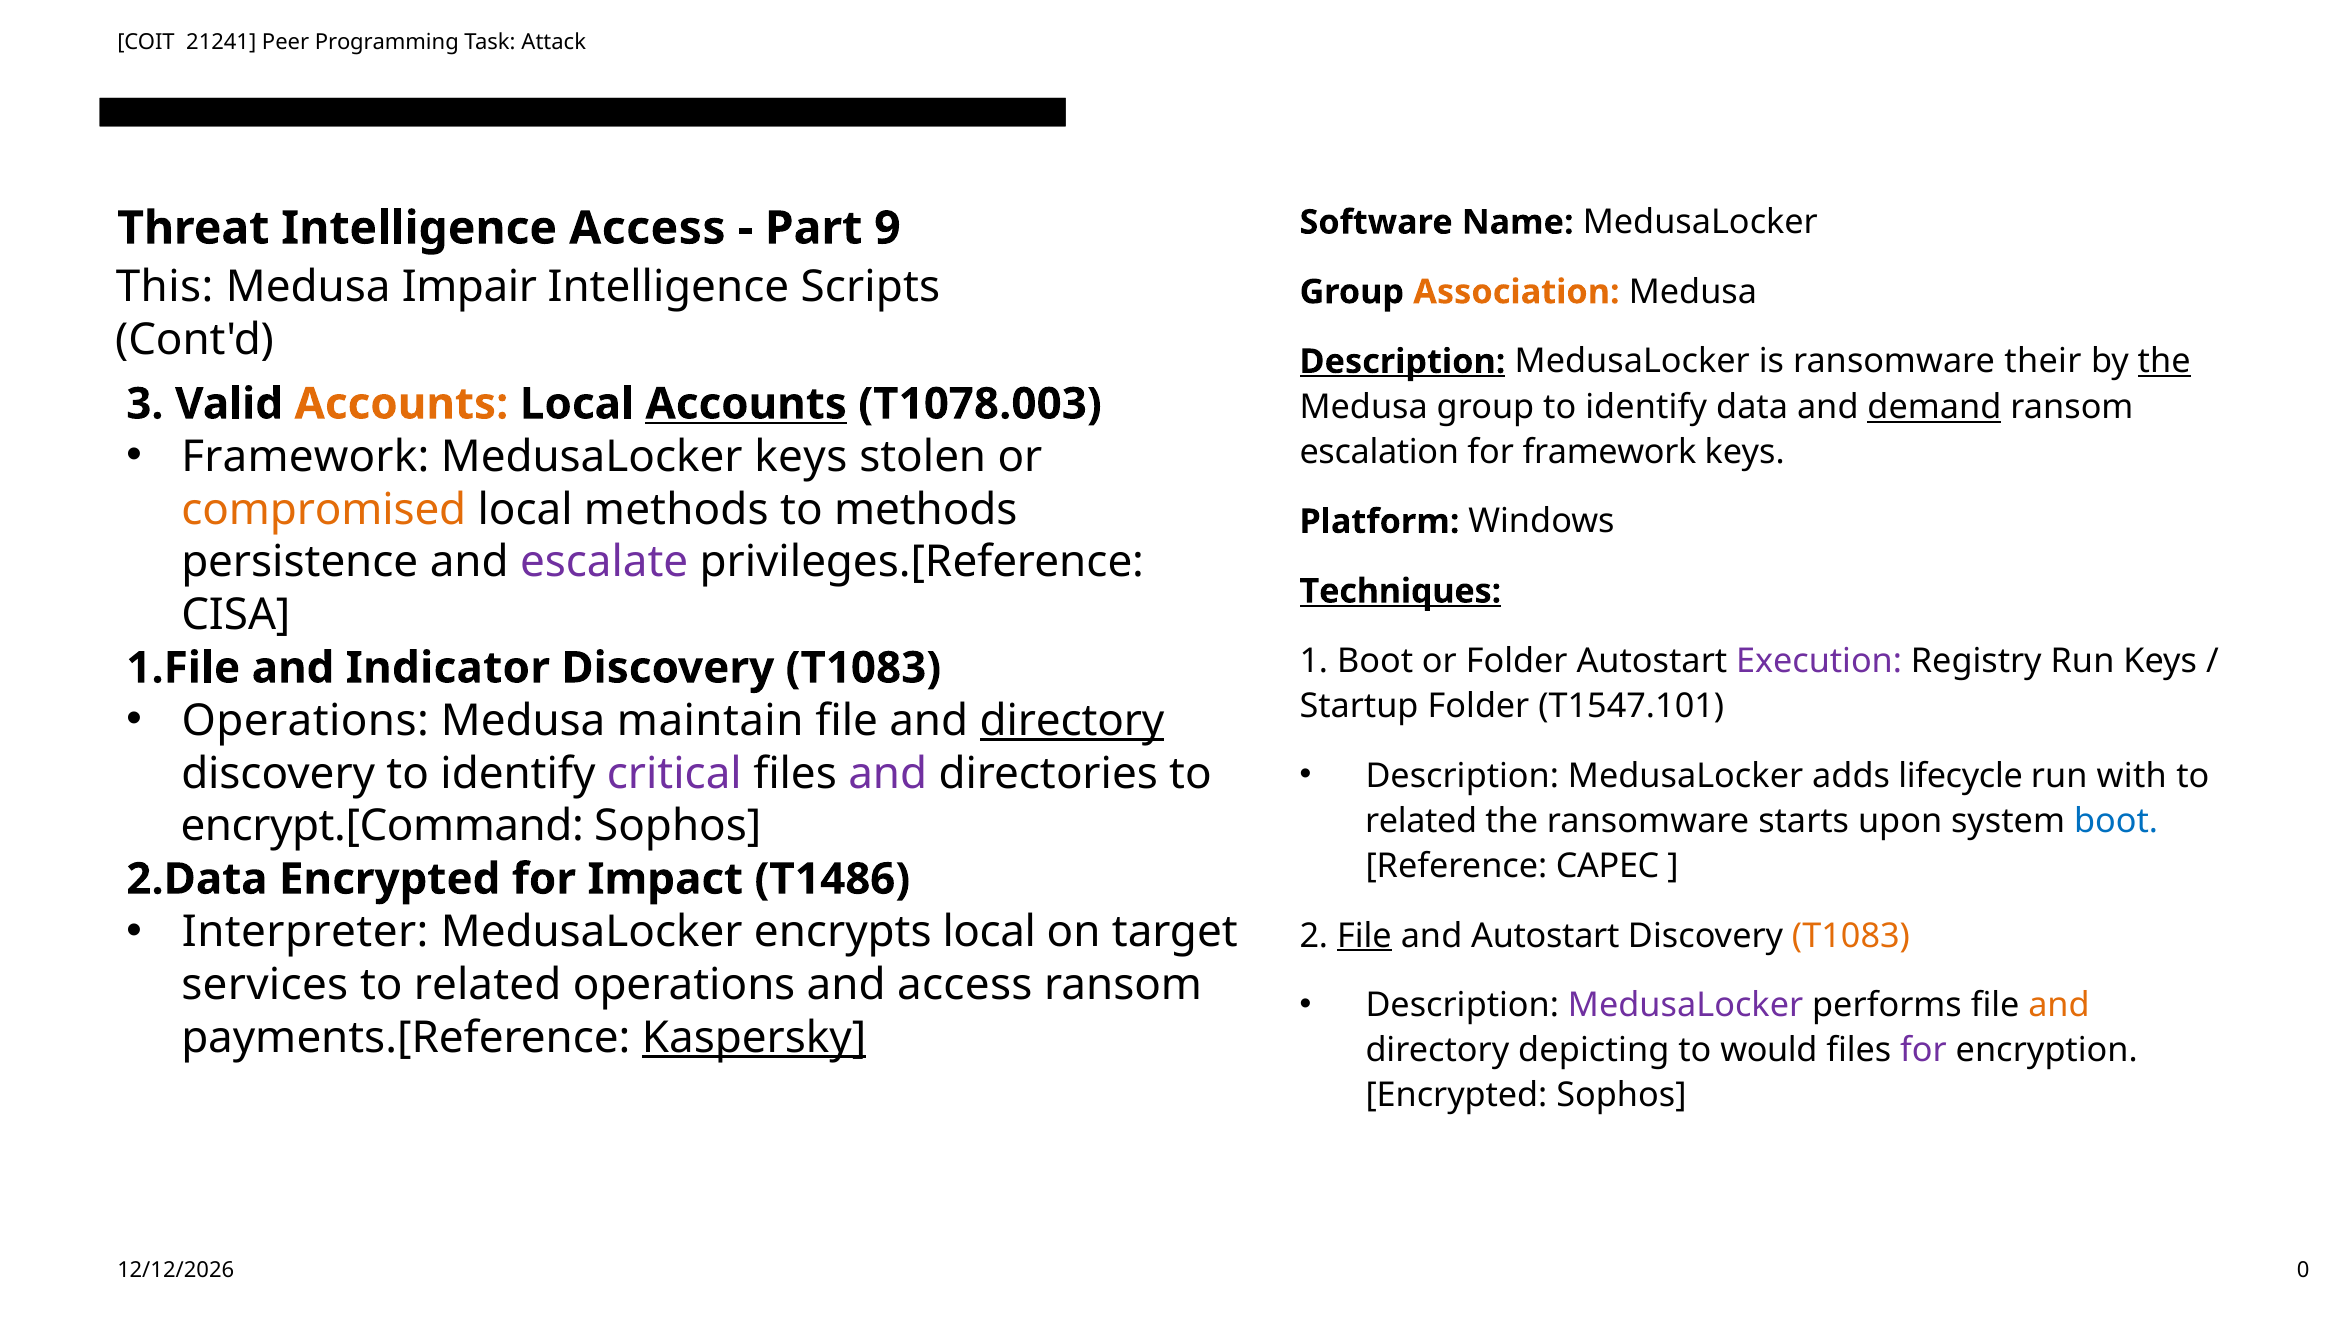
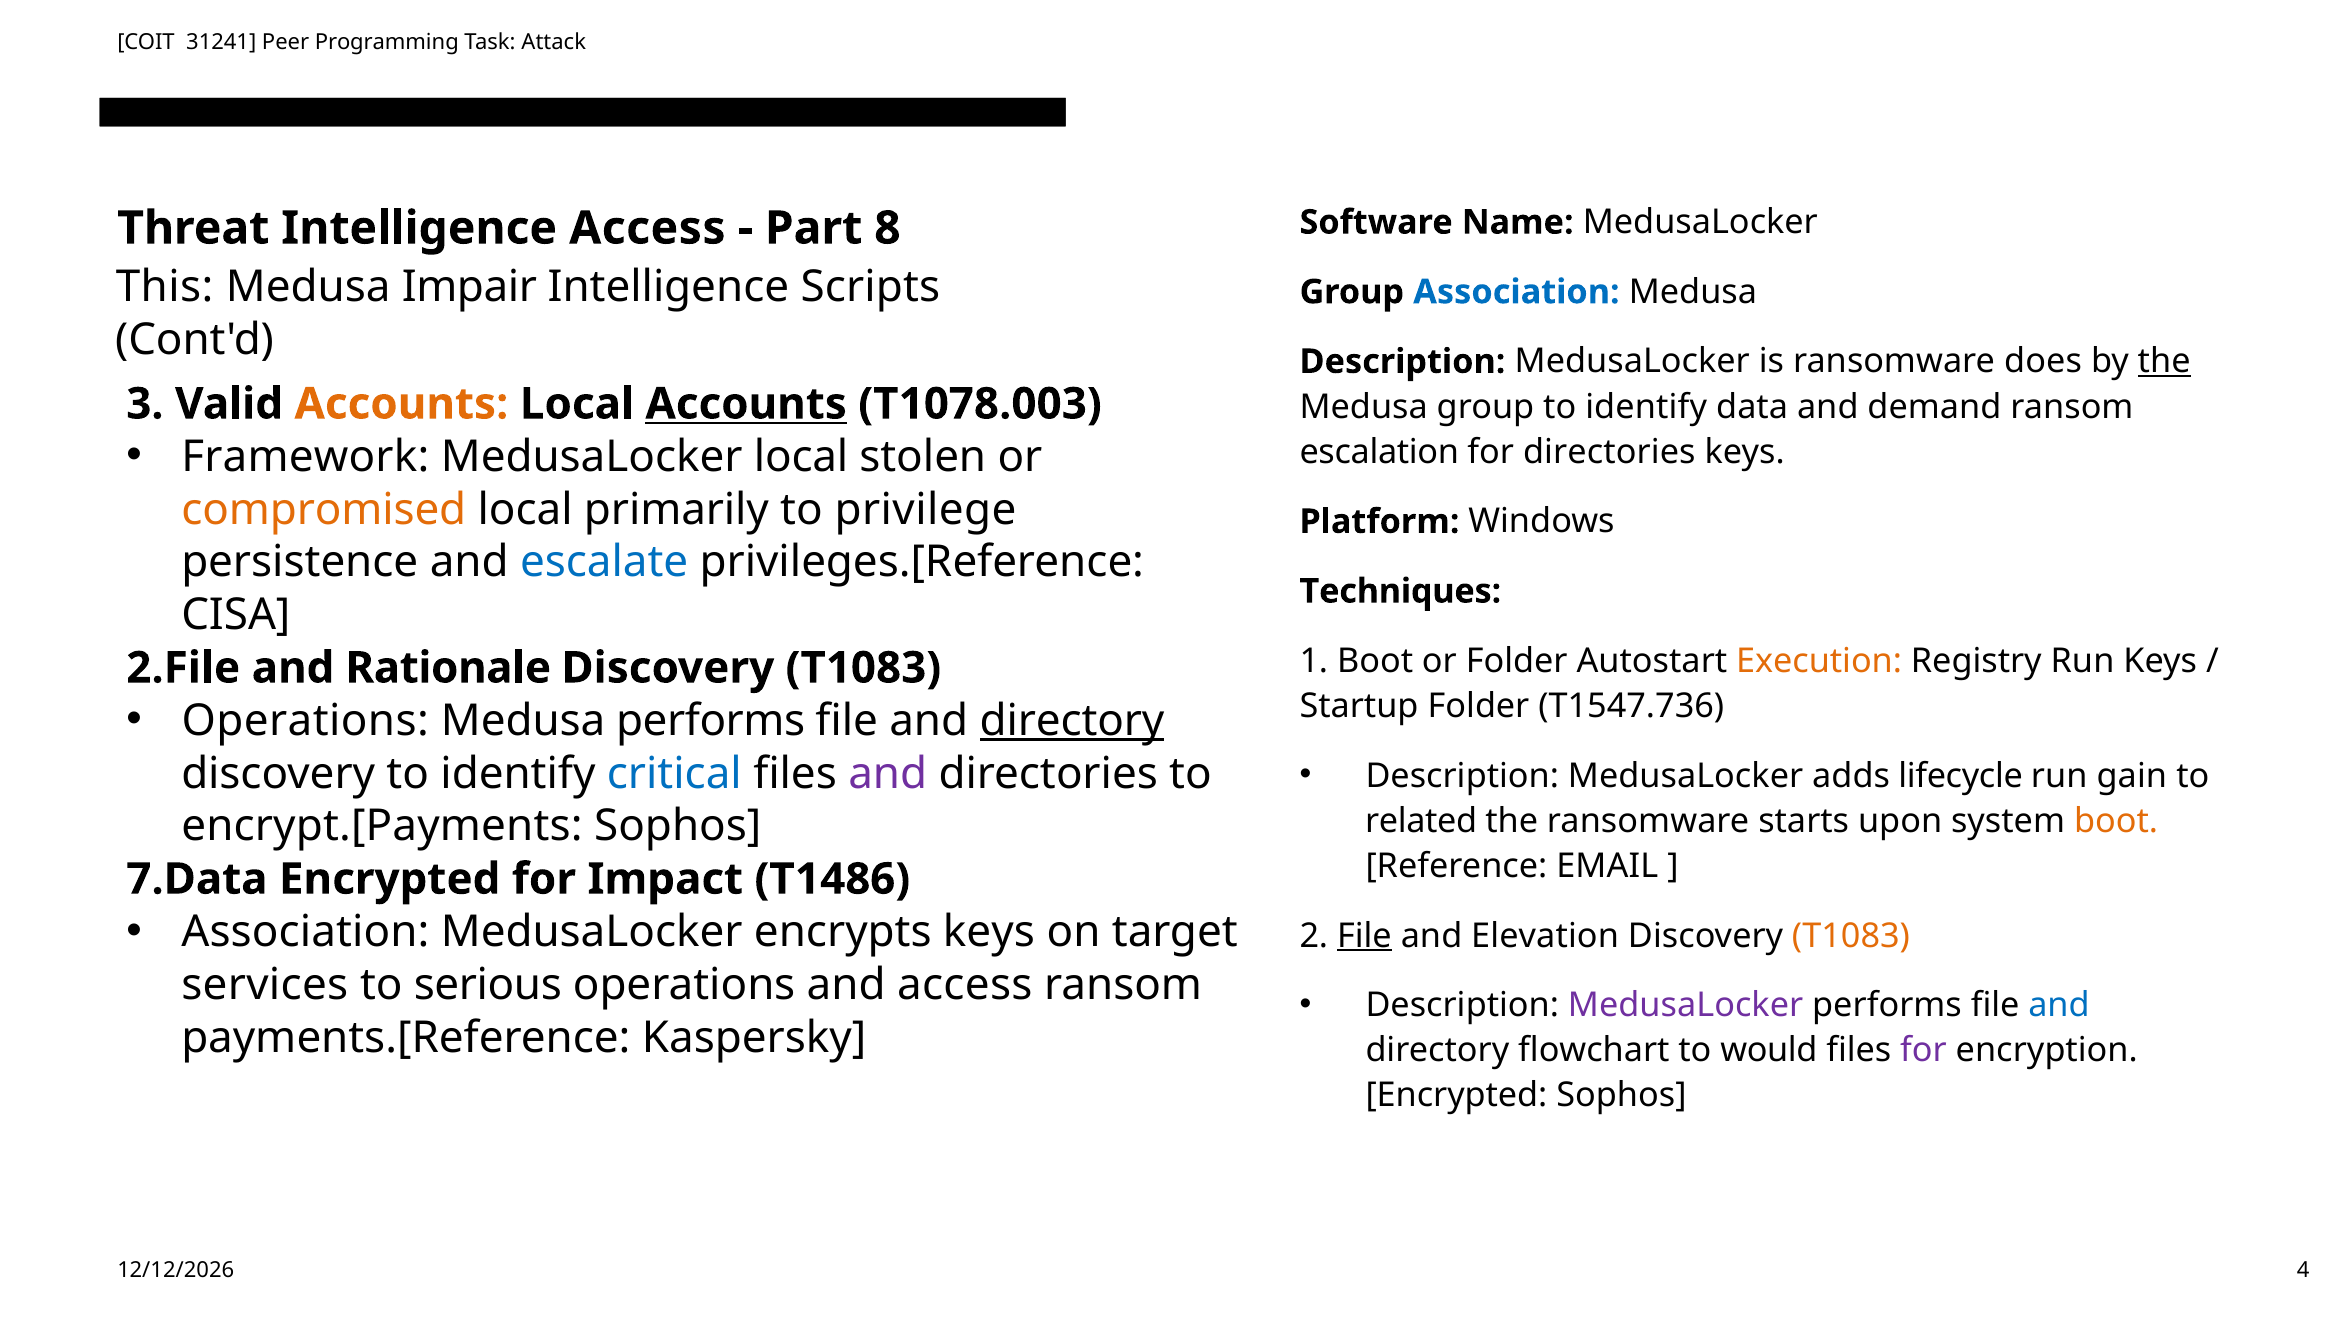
21241: 21241 -> 31241
9: 9 -> 8
Association at (1516, 292) colour: orange -> blue
Description at (1402, 362) underline: present -> none
their: their -> does
demand underline: present -> none
MedusaLocker keys: keys -> local
for framework: framework -> directories
local methods: methods -> primarily
to methods: methods -> privilege
escalate colour: purple -> blue
Techniques underline: present -> none
Execution colour: purple -> orange
1.File: 1.File -> 2.File
Indicator: Indicator -> Rationale
T1547.101: T1547.101 -> T1547.736
Medusa maintain: maintain -> performs
with: with -> gain
critical colour: purple -> blue
boot at (2116, 821) colour: blue -> orange
encrypt.[Command: encrypt.[Command -> encrypt.[Payments
CAPEC: CAPEC -> EMAIL
2.Data: 2.Data -> 7.Data
Interpreter at (305, 932): Interpreter -> Association
encrypts local: local -> keys
and Autostart: Autostart -> Elevation
related at (488, 985): related -> serious
and at (2059, 1005) colour: orange -> blue
Kaspersky underline: present -> none
depicting: depicting -> flowchart
0: 0 -> 4
